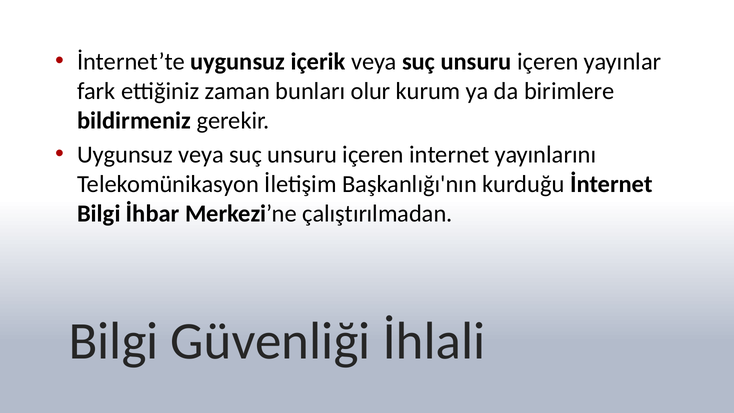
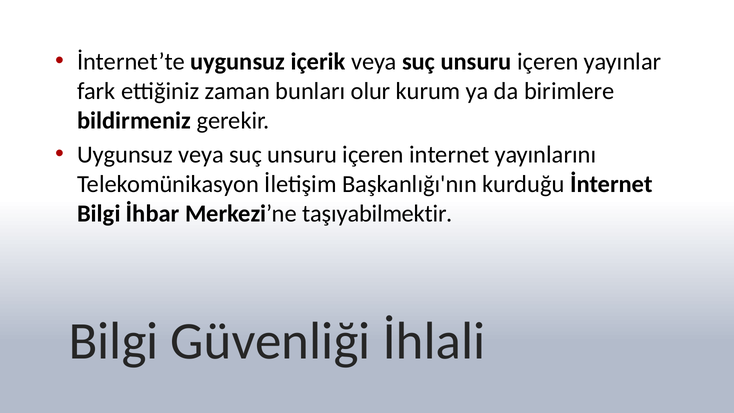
çalıştırılmadan: çalıştırılmadan -> taşıyabilmektir
